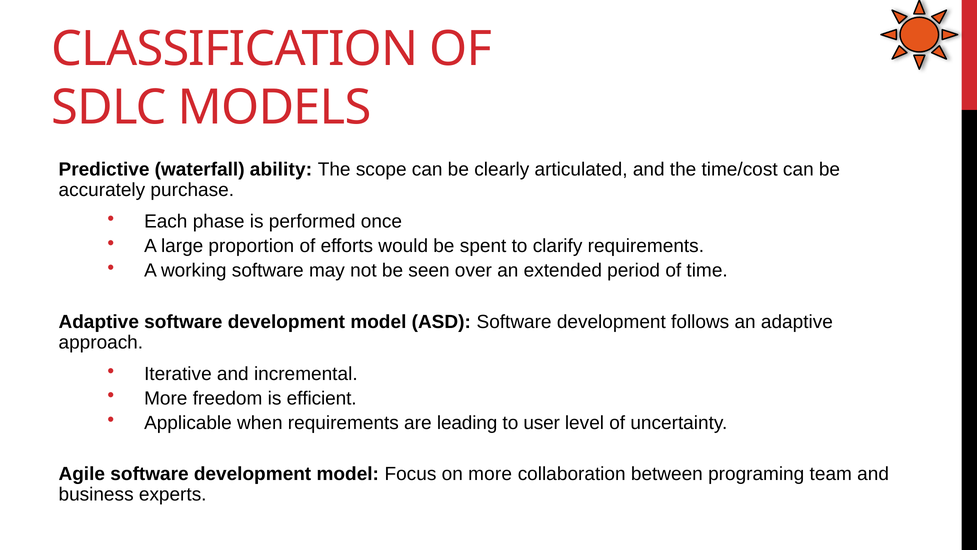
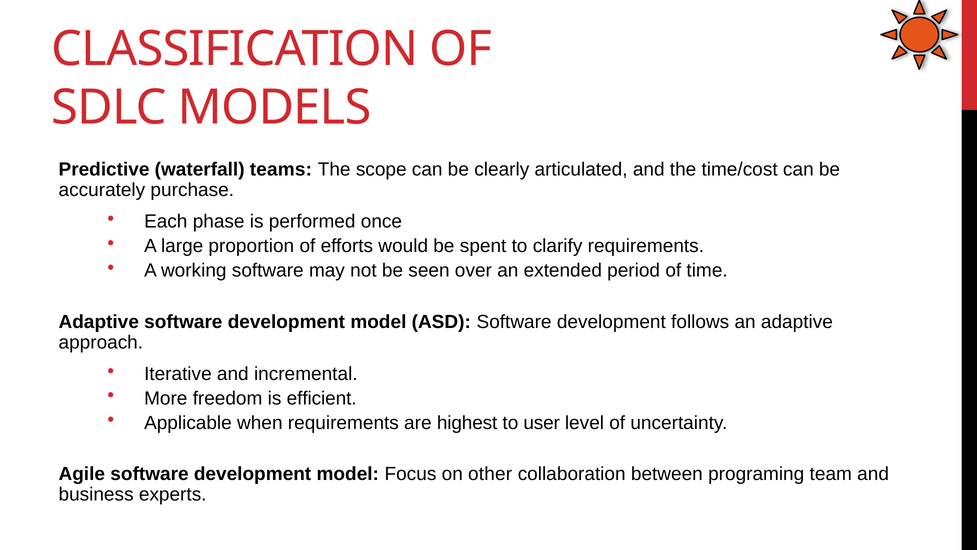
ability: ability -> teams
leading: leading -> highest
on more: more -> other
